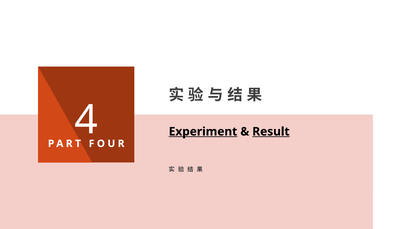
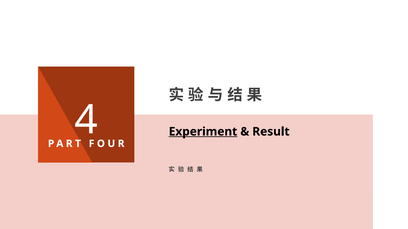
Result underline: present -> none
